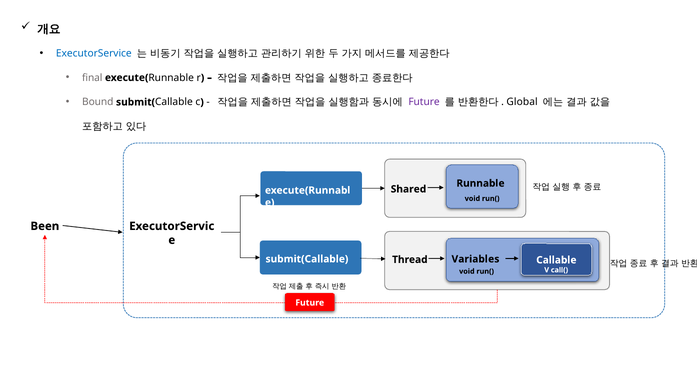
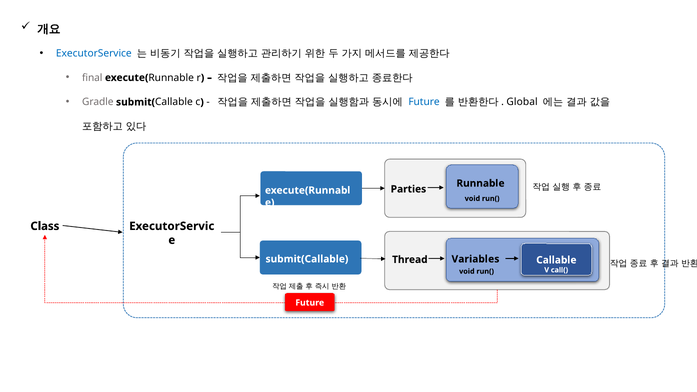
Bound: Bound -> Gradle
Future at (424, 102) colour: purple -> blue
Shared: Shared -> Parties
Been: Been -> Class
